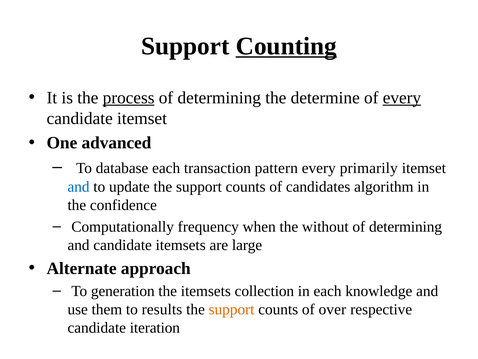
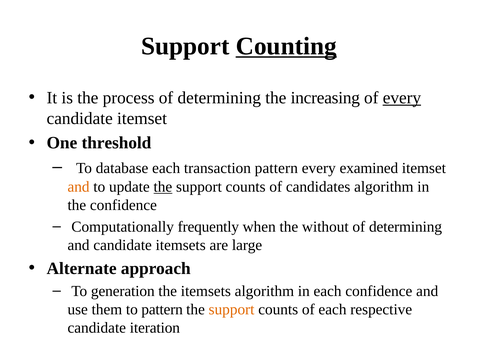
process underline: present -> none
determine: determine -> increasing
advanced: advanced -> threshold
primarily: primarily -> examined
and at (79, 187) colour: blue -> orange
the at (163, 187) underline: none -> present
frequency: frequency -> frequently
itemsets collection: collection -> algorithm
each knowledge: knowledge -> confidence
to results: results -> pattern
of over: over -> each
